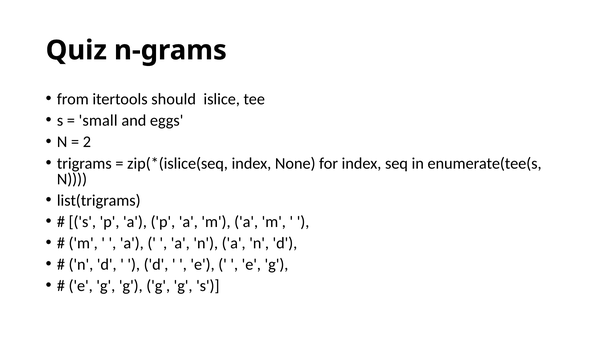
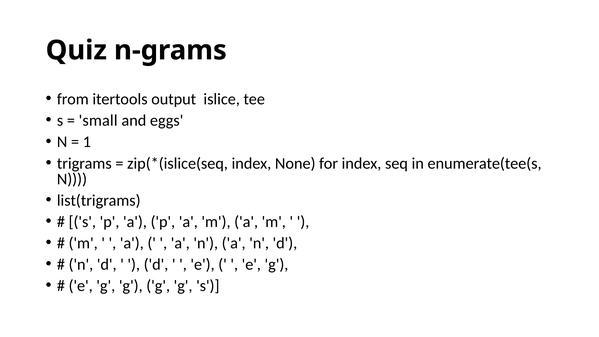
should: should -> output
2: 2 -> 1
